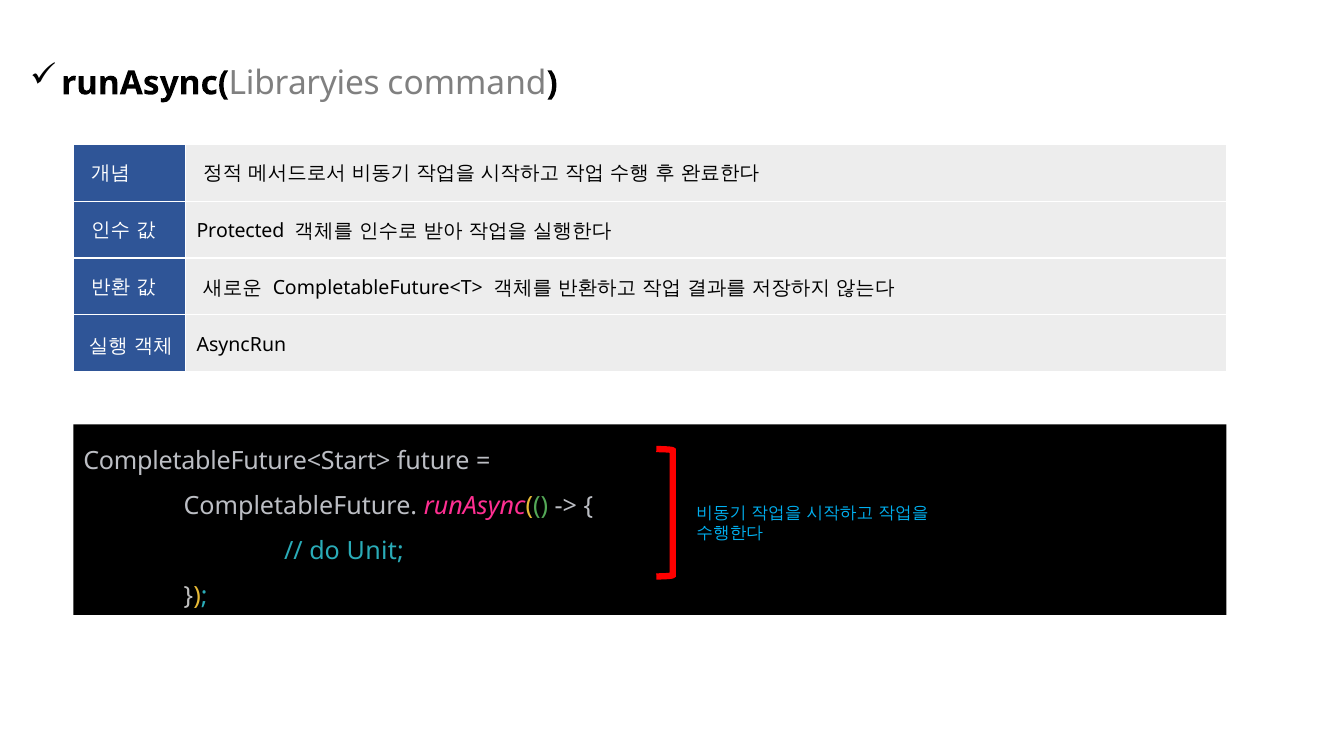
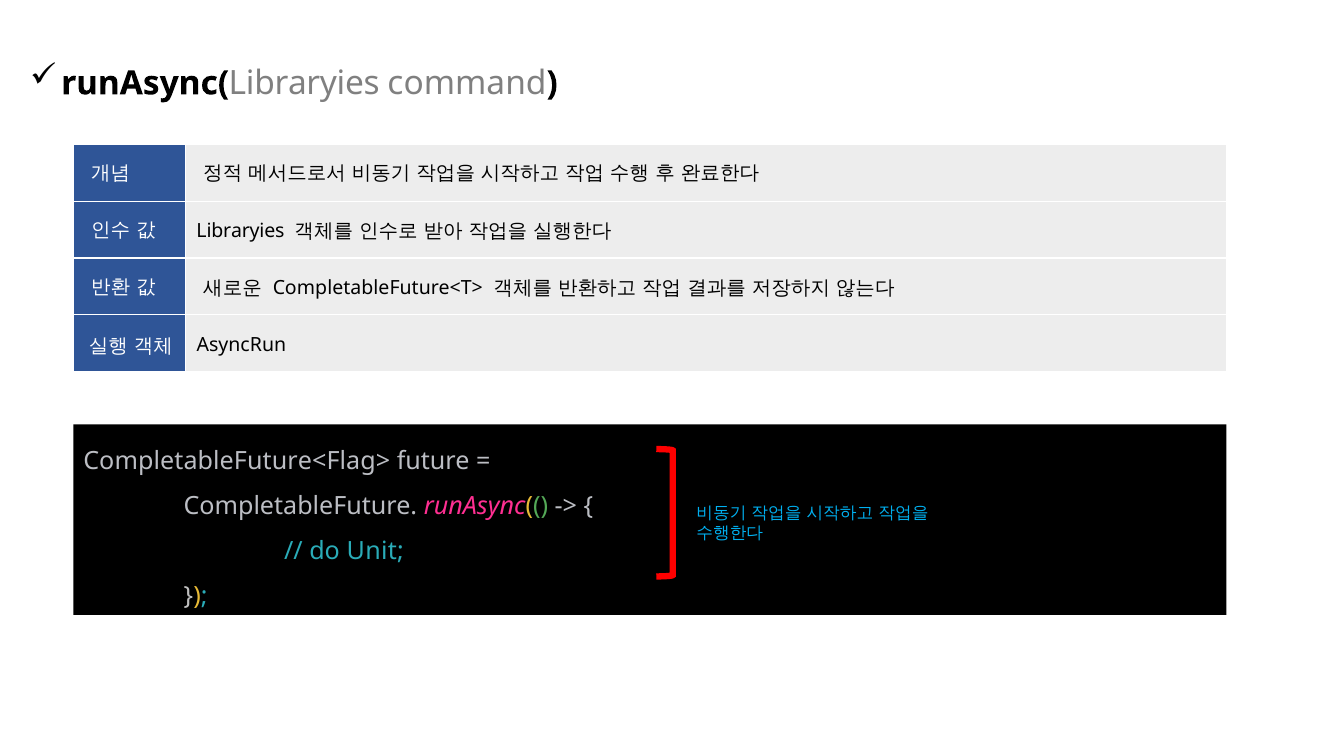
Protected at (240, 231): Protected -> Libraryies
CompletableFuture<Start>: CompletableFuture<Start> -> CompletableFuture<Flag>
